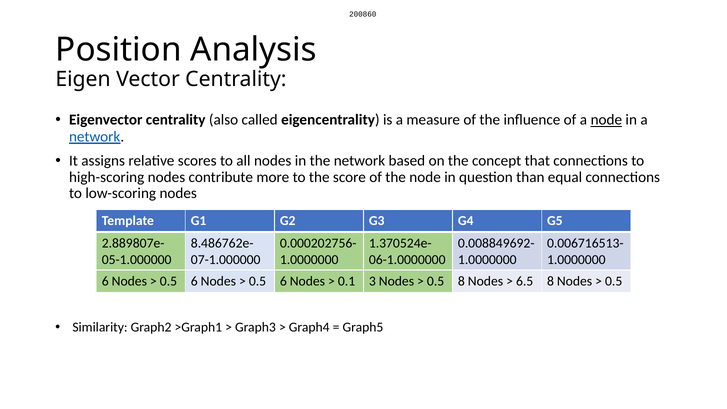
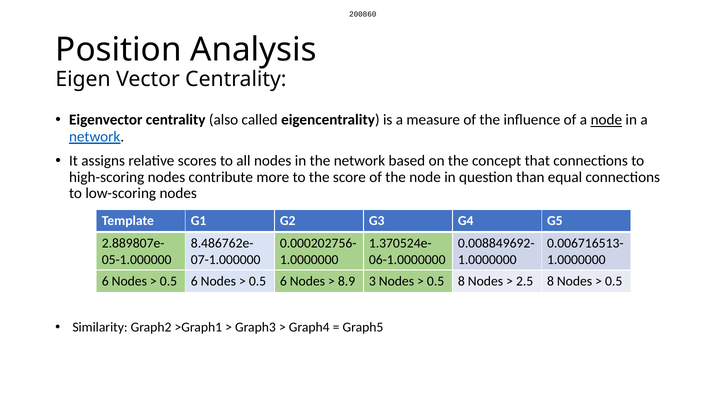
0.1: 0.1 -> 8.9
6.5: 6.5 -> 2.5
